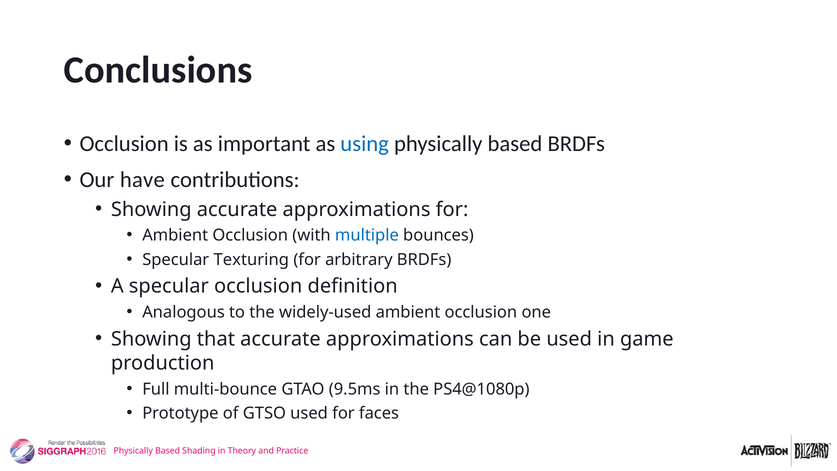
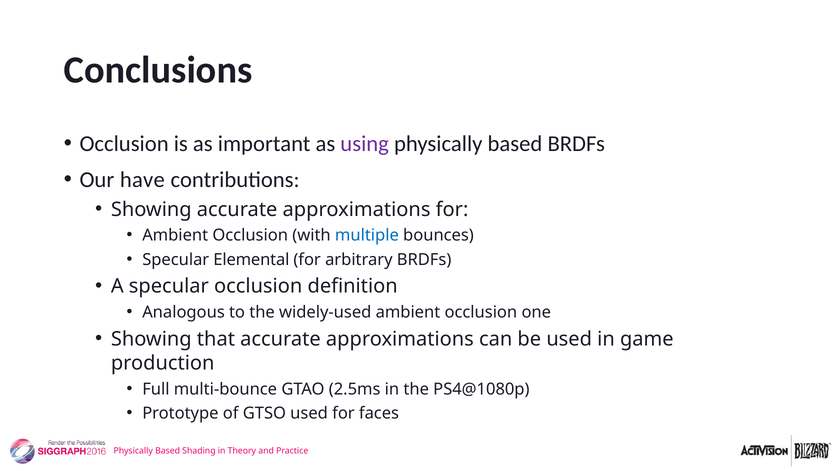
using colour: blue -> purple
Texturing: Texturing -> Elemental
9.5ms: 9.5ms -> 2.5ms
